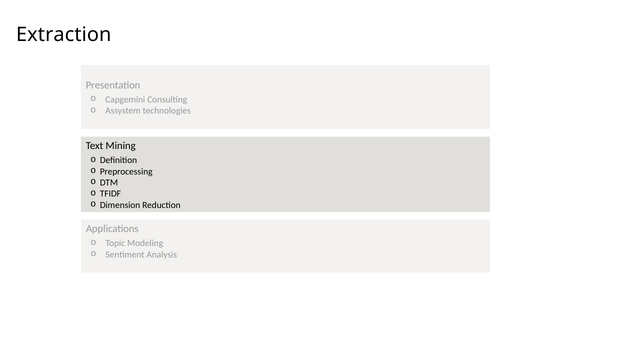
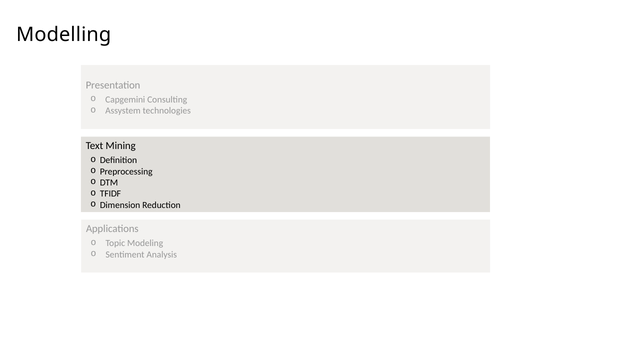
Extraction: Extraction -> Modelling
